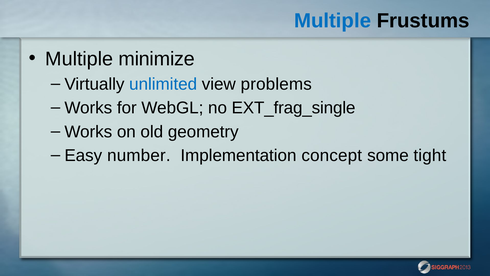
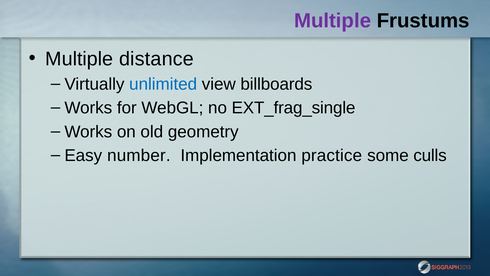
Multiple at (333, 21) colour: blue -> purple
minimize: minimize -> distance
problems: problems -> billboards
concept: concept -> practice
tight: tight -> culls
